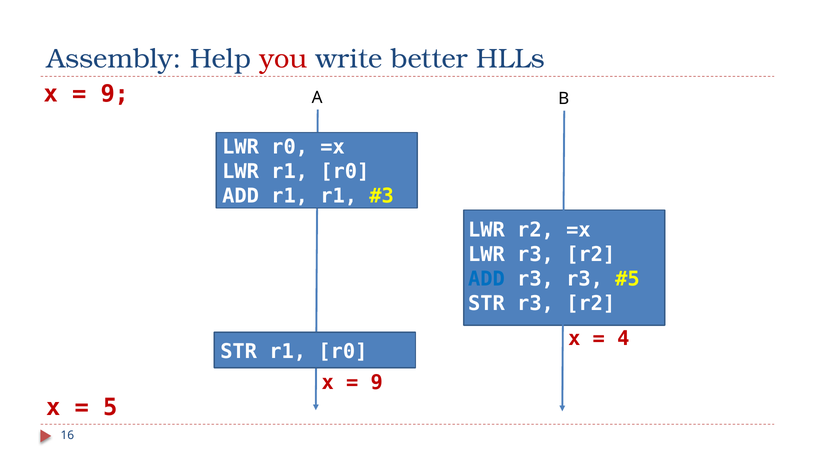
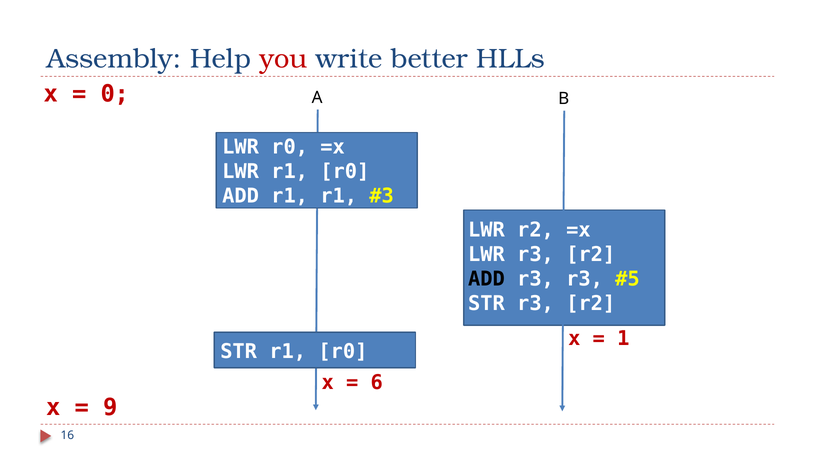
9 at (115, 94): 9 -> 0
ADD at (486, 279) colour: blue -> black
4: 4 -> 1
9 at (377, 383): 9 -> 6
5: 5 -> 9
